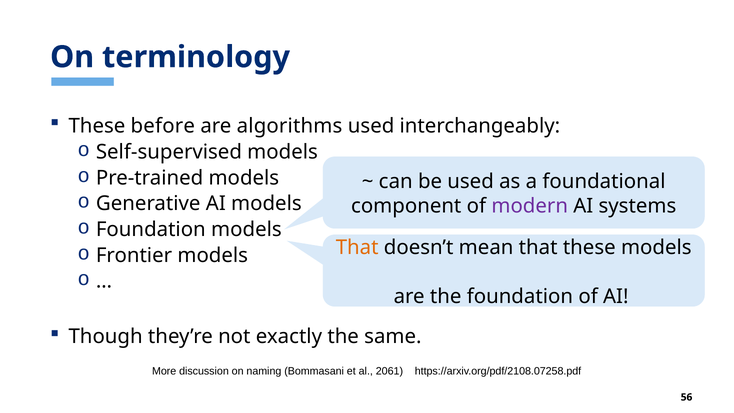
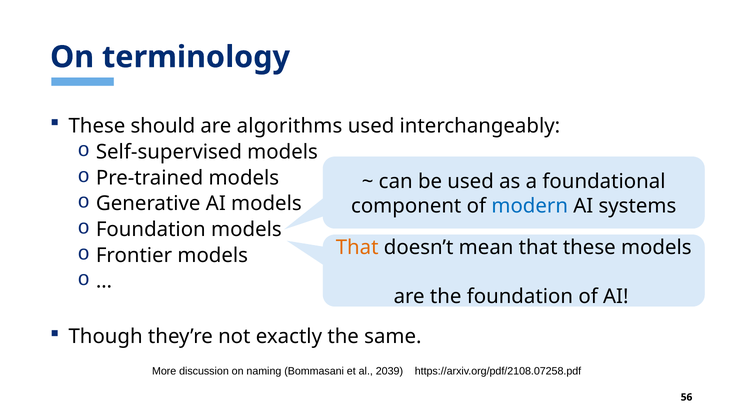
before: before -> should
modern colour: purple -> blue
2061: 2061 -> 2039
